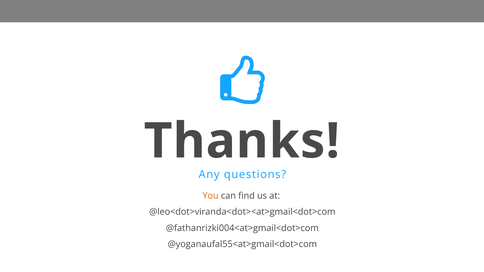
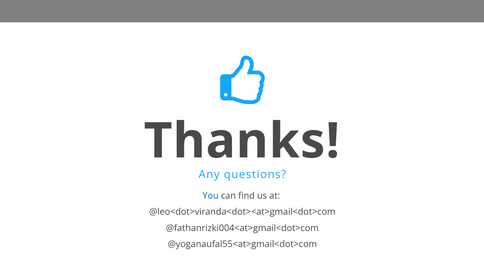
You colour: orange -> blue
